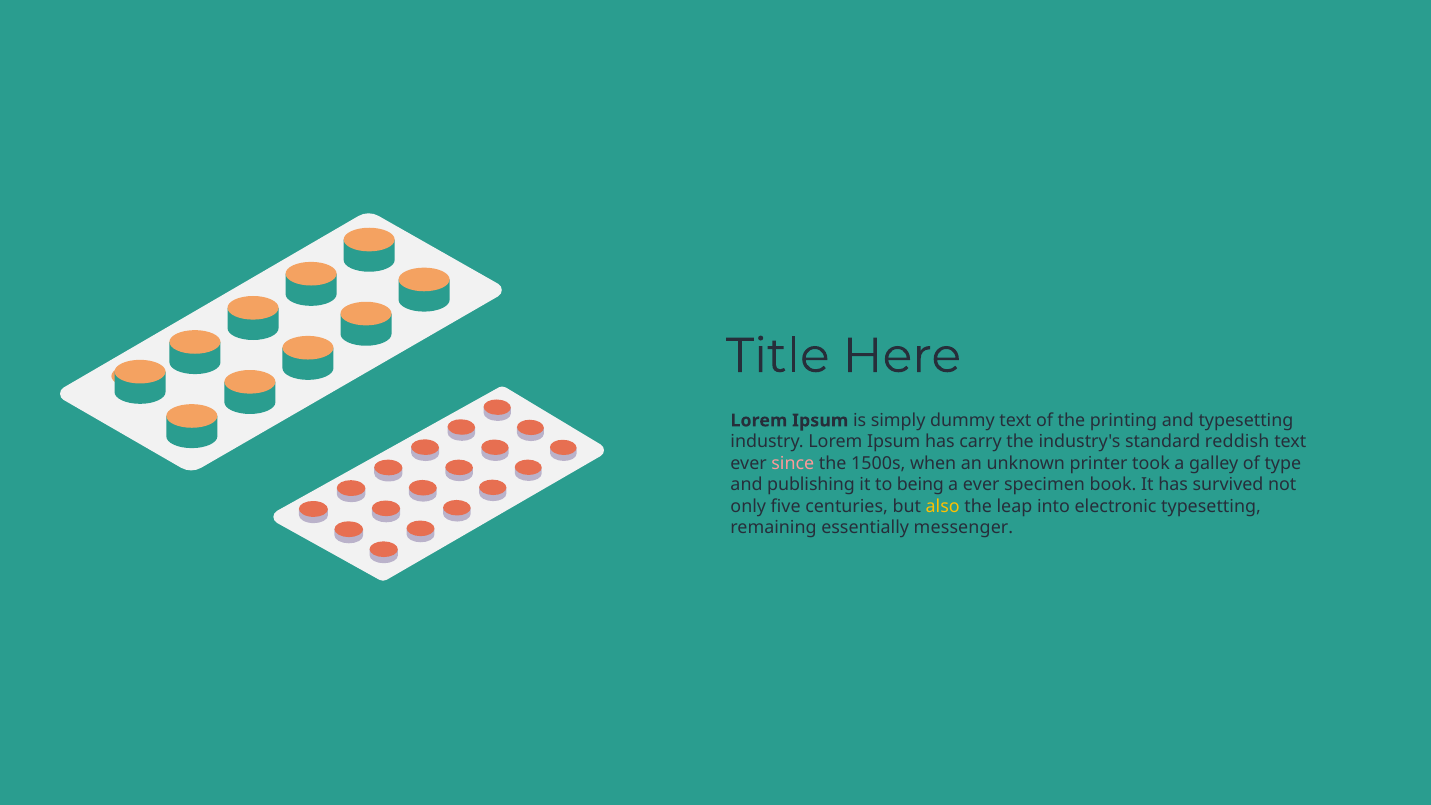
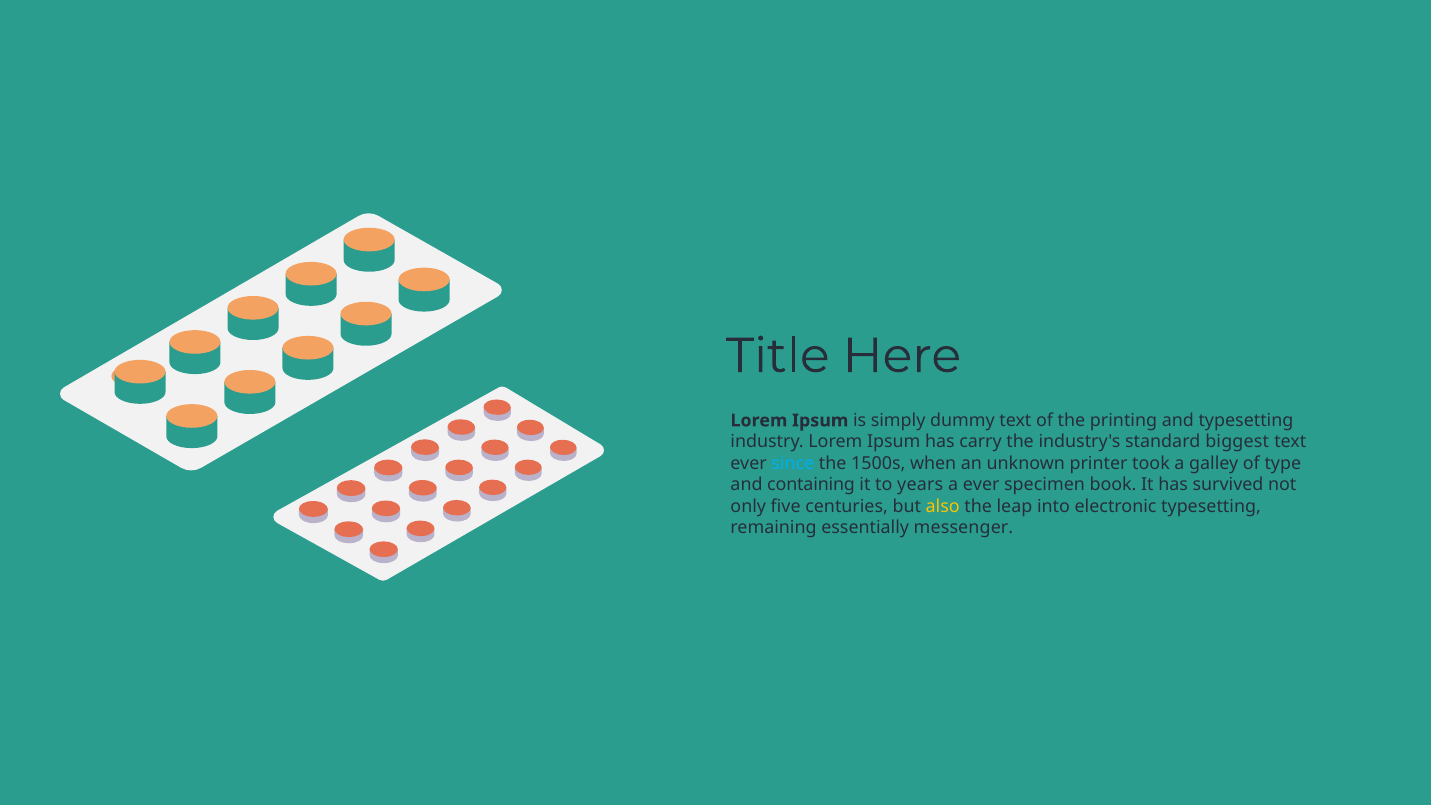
reddish: reddish -> biggest
since colour: pink -> light blue
publishing: publishing -> containing
being: being -> years
